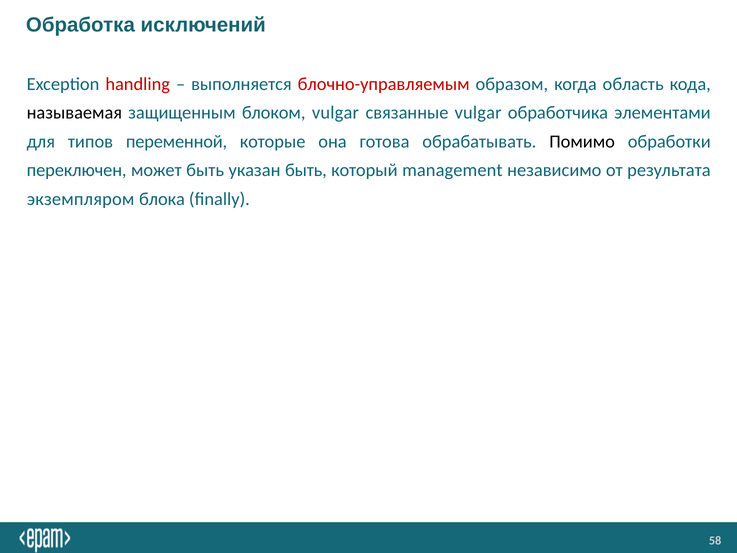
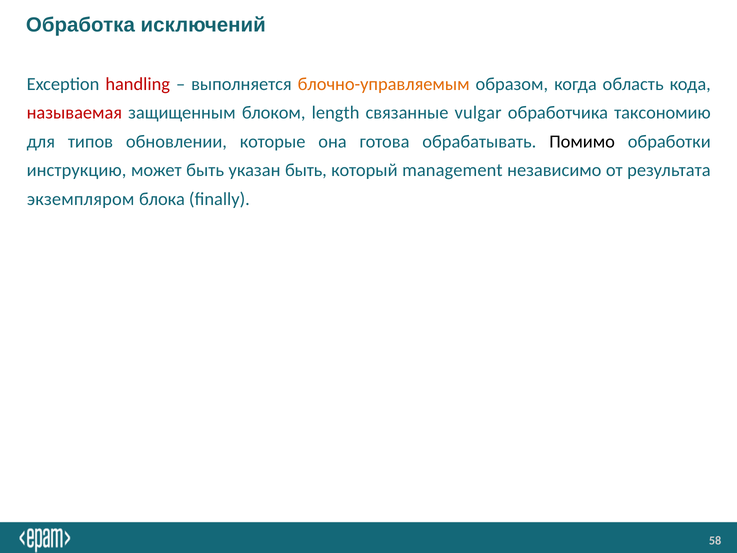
блочно-управляемым colour: red -> orange
называемая colour: black -> red
блоком vulgar: vulgar -> length
элементами: элементами -> таксономию
переменной: переменной -> обновлении
переключен: переключен -> инструкцию
